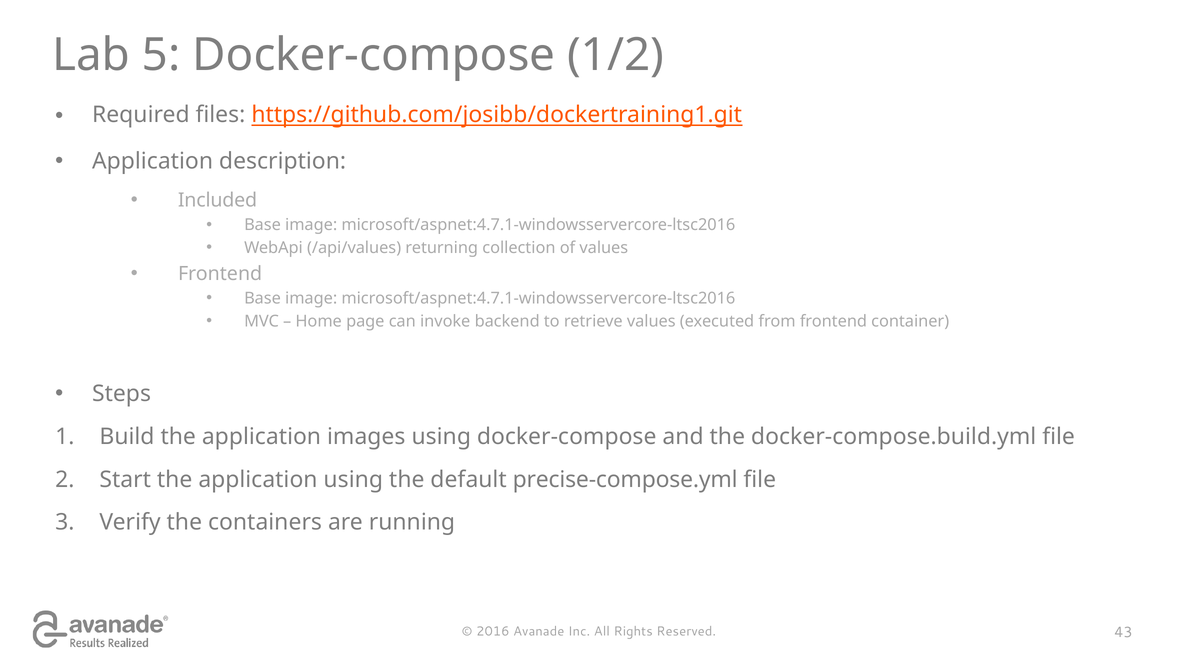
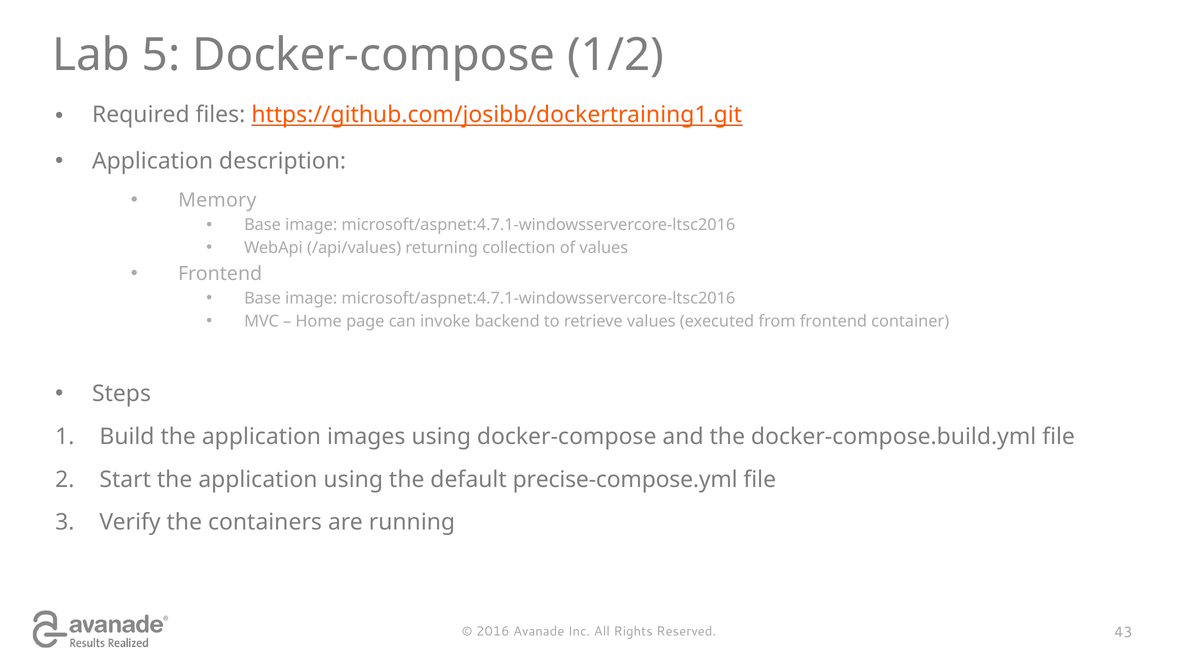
Included: Included -> Memory
